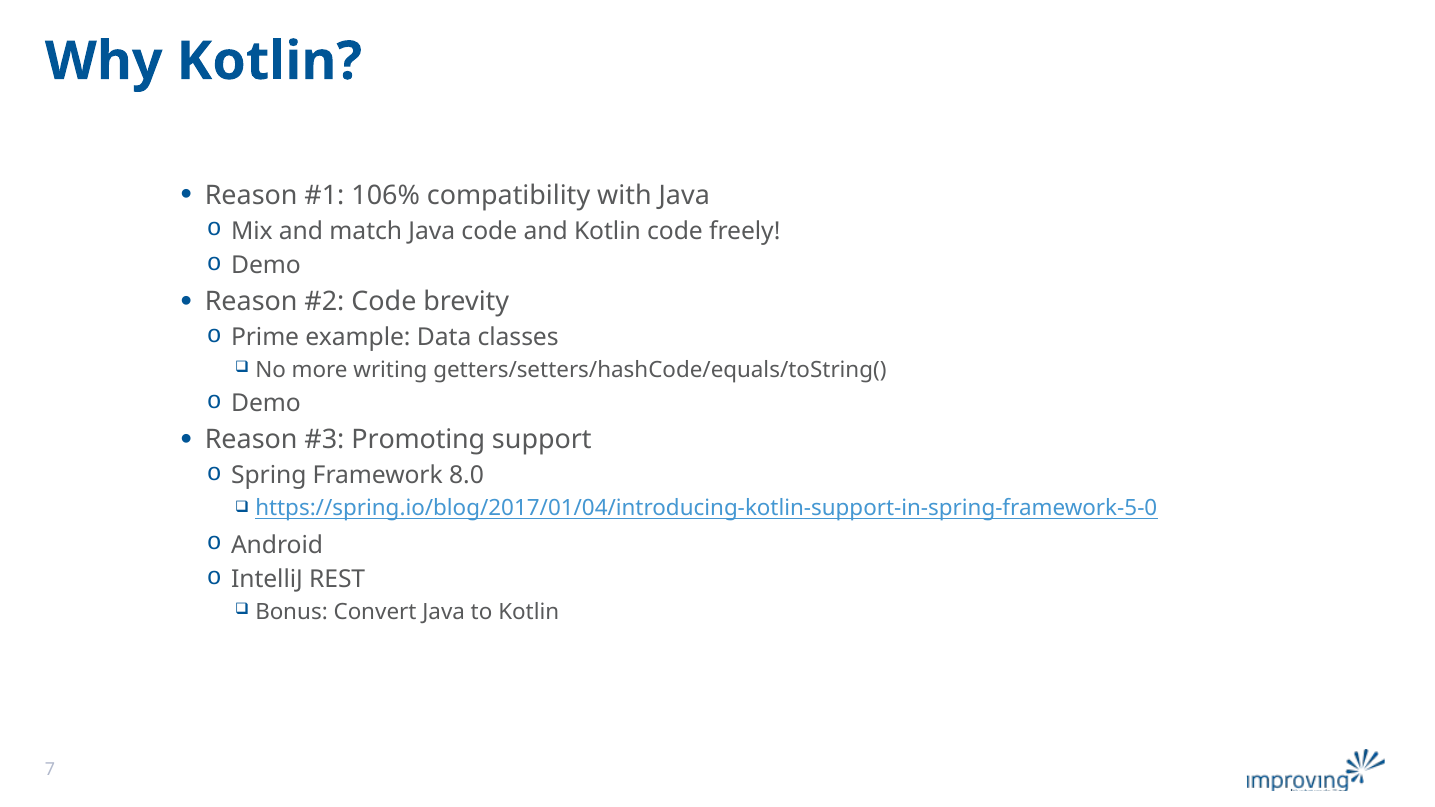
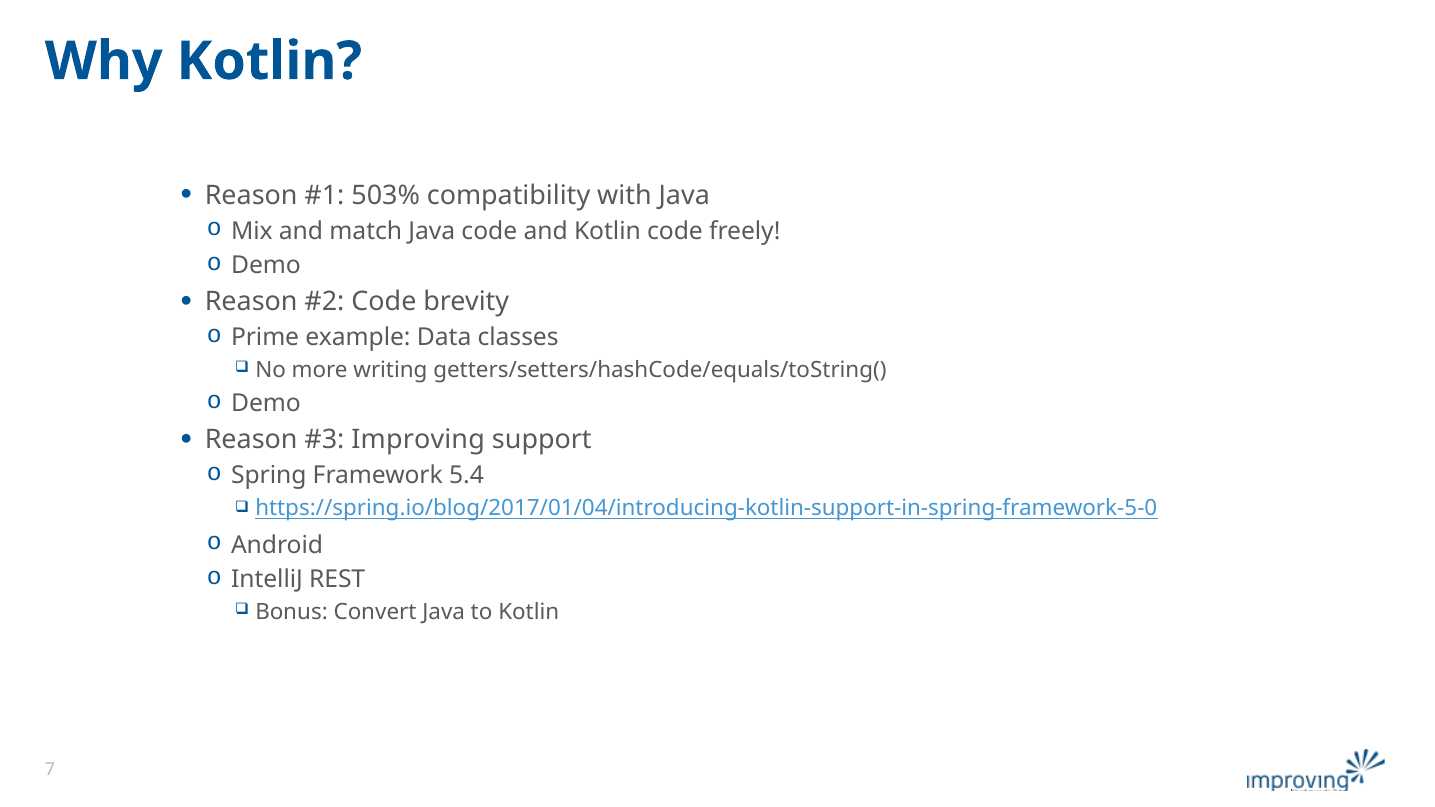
106%: 106% -> 503%
Promoting: Promoting -> Improving
8.0: 8.0 -> 5.4
